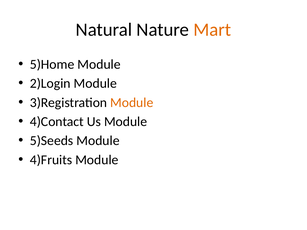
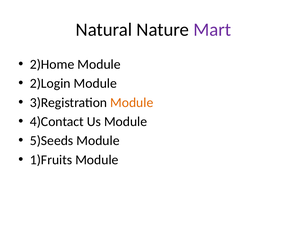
Mart colour: orange -> purple
5)Home: 5)Home -> 2)Home
4)Fruits: 4)Fruits -> 1)Fruits
